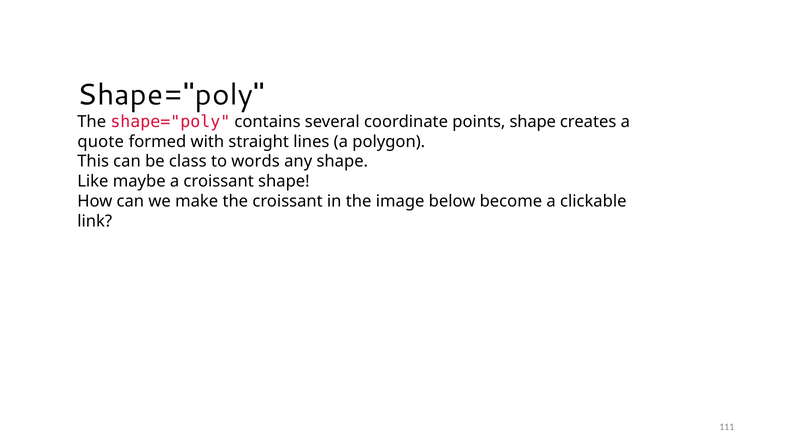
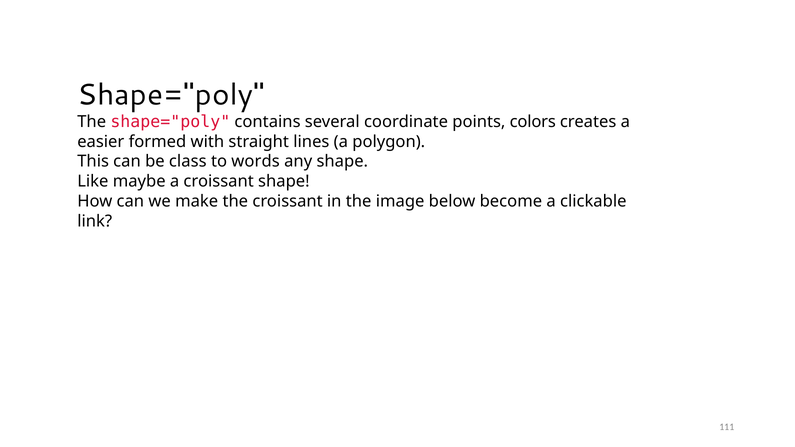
points shape: shape -> colors
quote: quote -> easier
